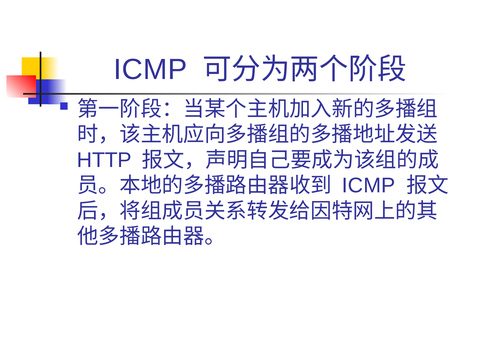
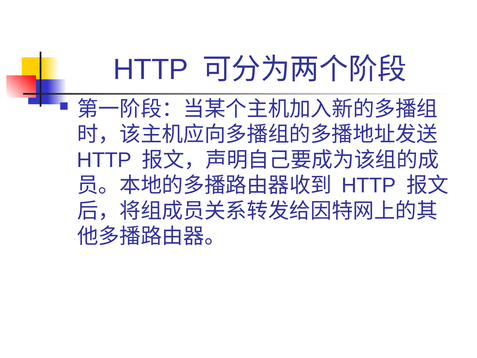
ICMP at (150, 70): ICMP -> HTTP
ICMP at (369, 185): ICMP -> HTTP
